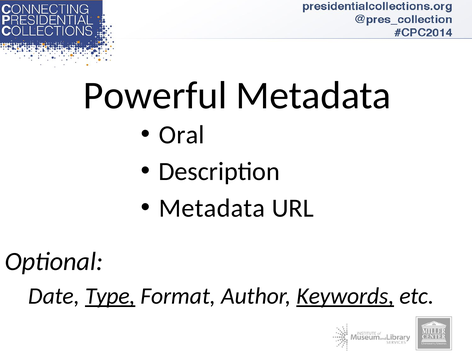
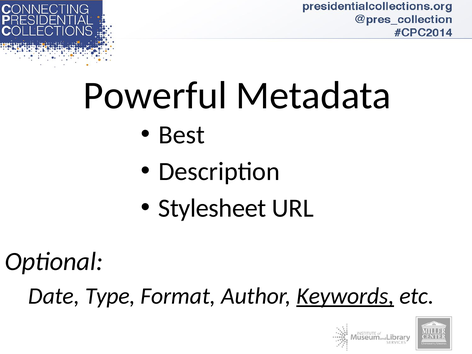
Oral: Oral -> Best
Metadata at (212, 208): Metadata -> Stylesheet
Type underline: present -> none
